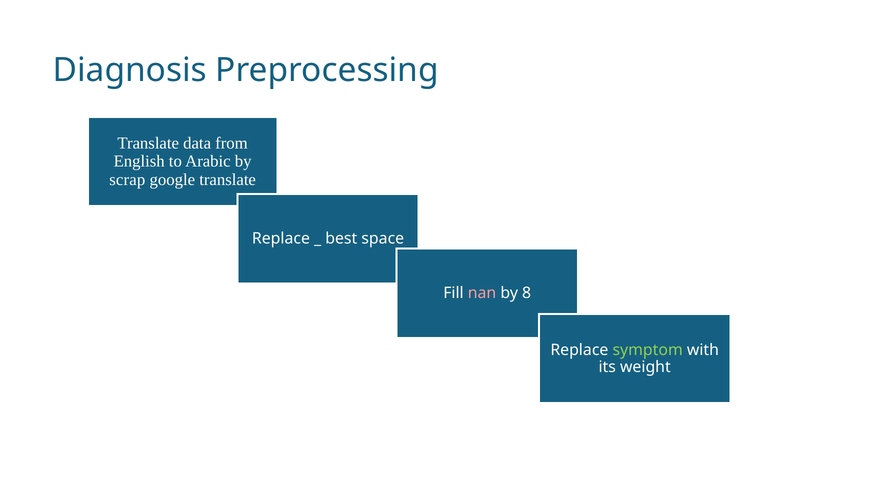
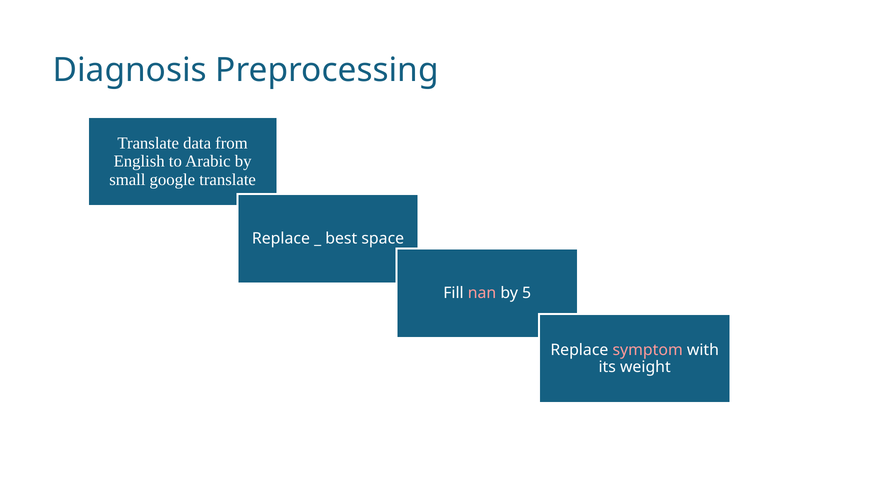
scrap: scrap -> small
8: 8 -> 5
symptom colour: light green -> pink
